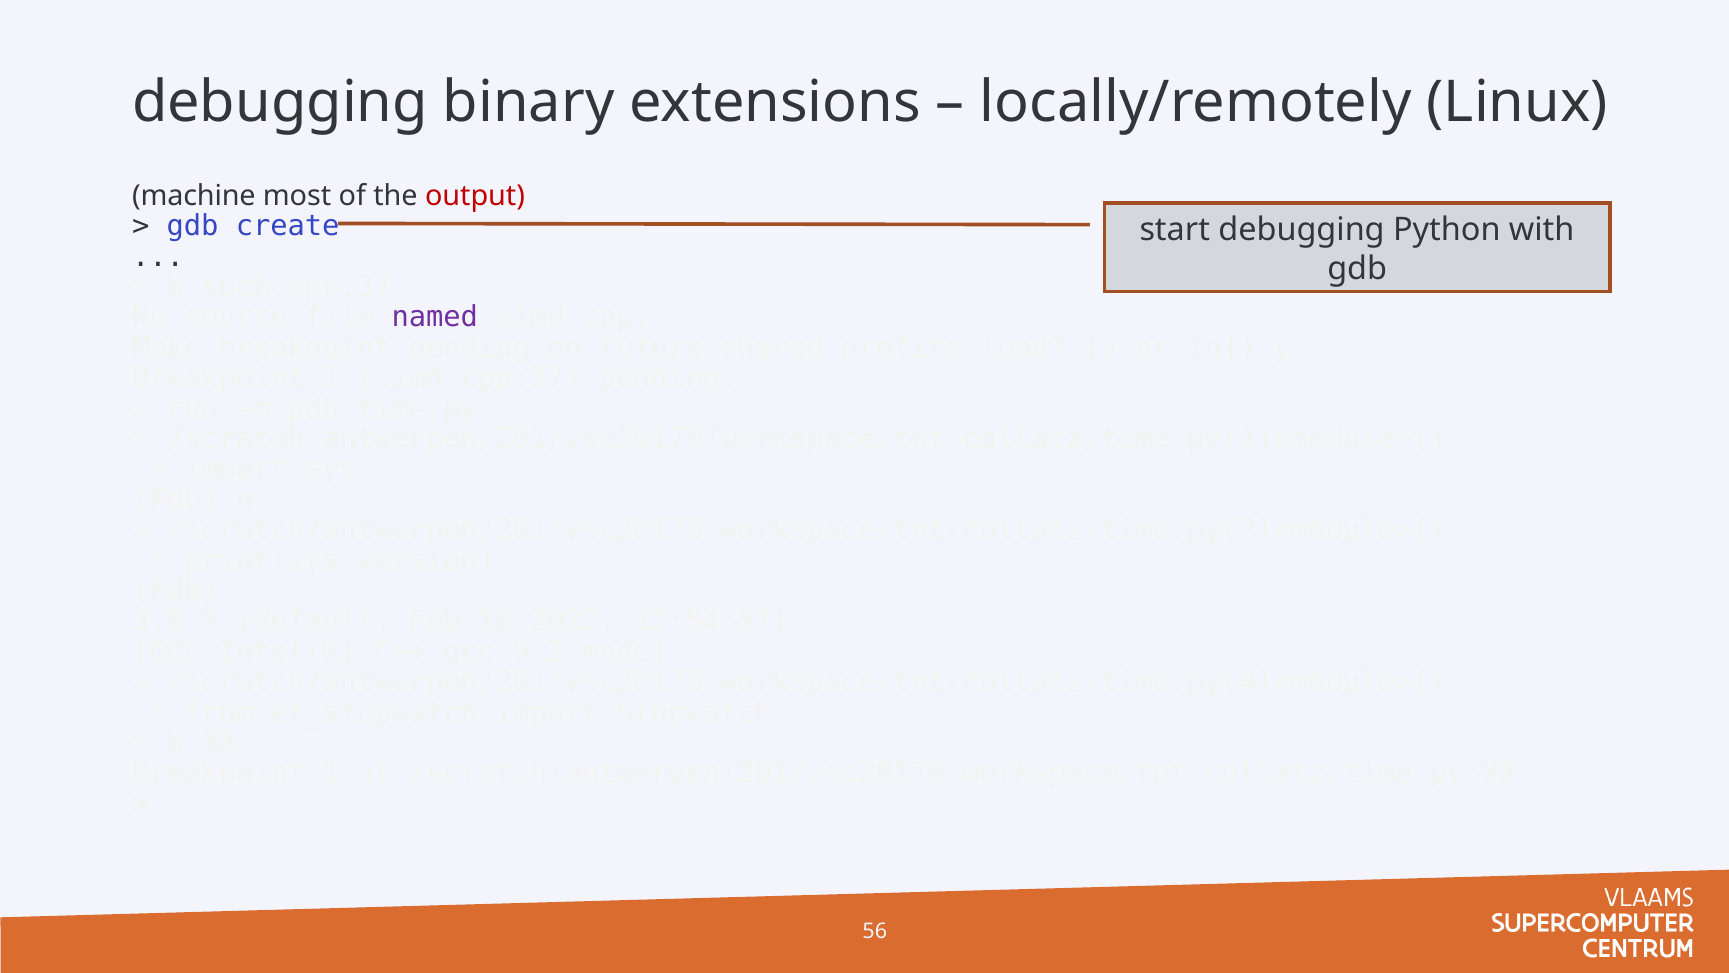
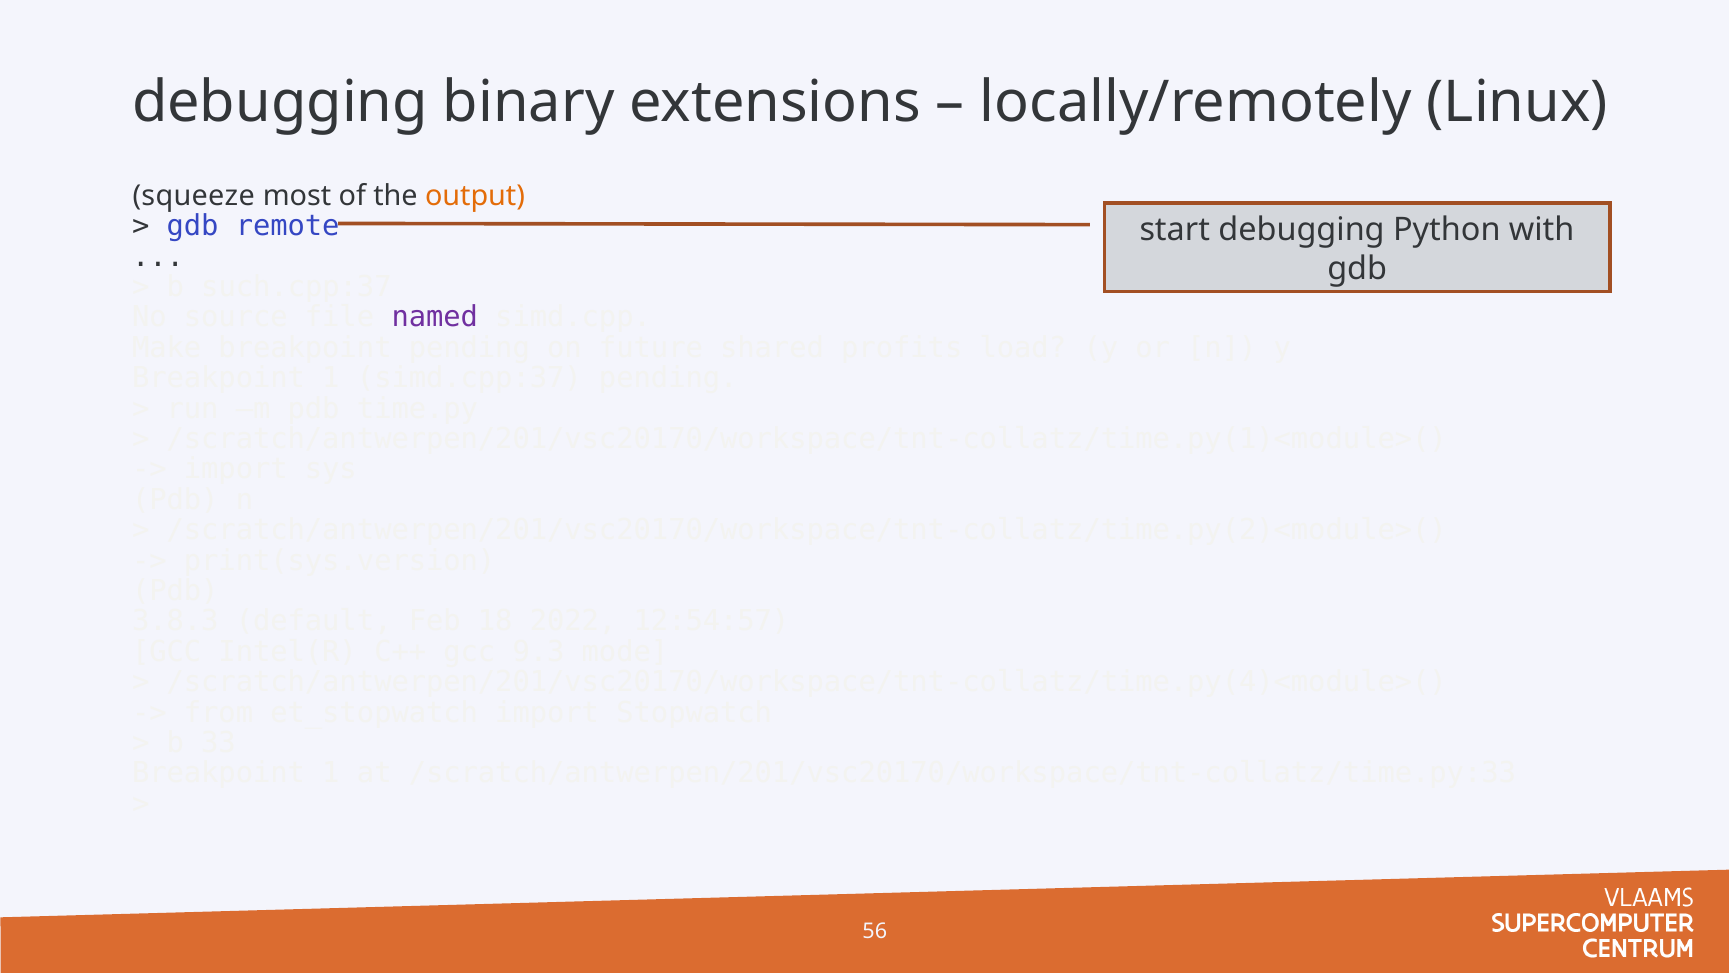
machine: machine -> squeeze
output colour: red -> orange
create: create -> remote
